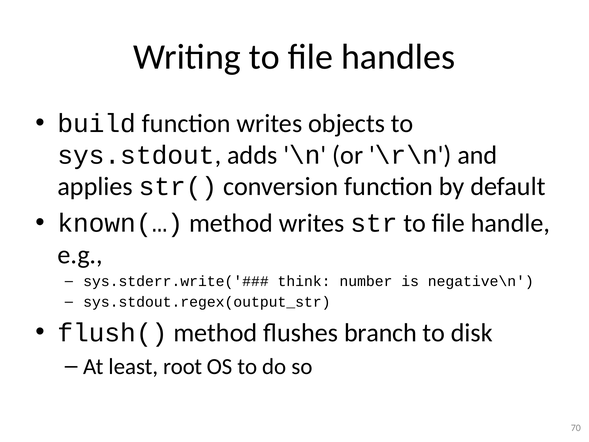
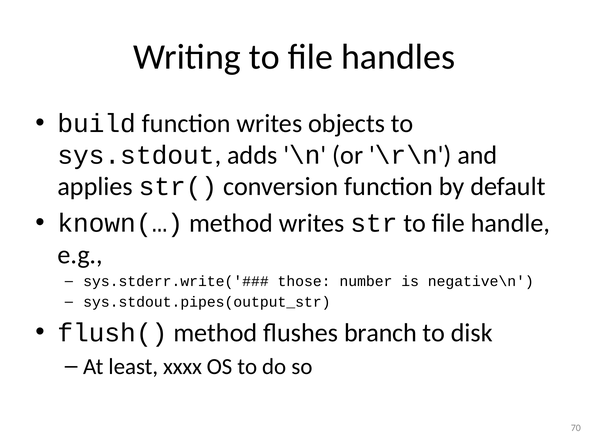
think: think -> those
sys.stdout.regex(output_str: sys.stdout.regex(output_str -> sys.stdout.pipes(output_str
root: root -> xxxx
